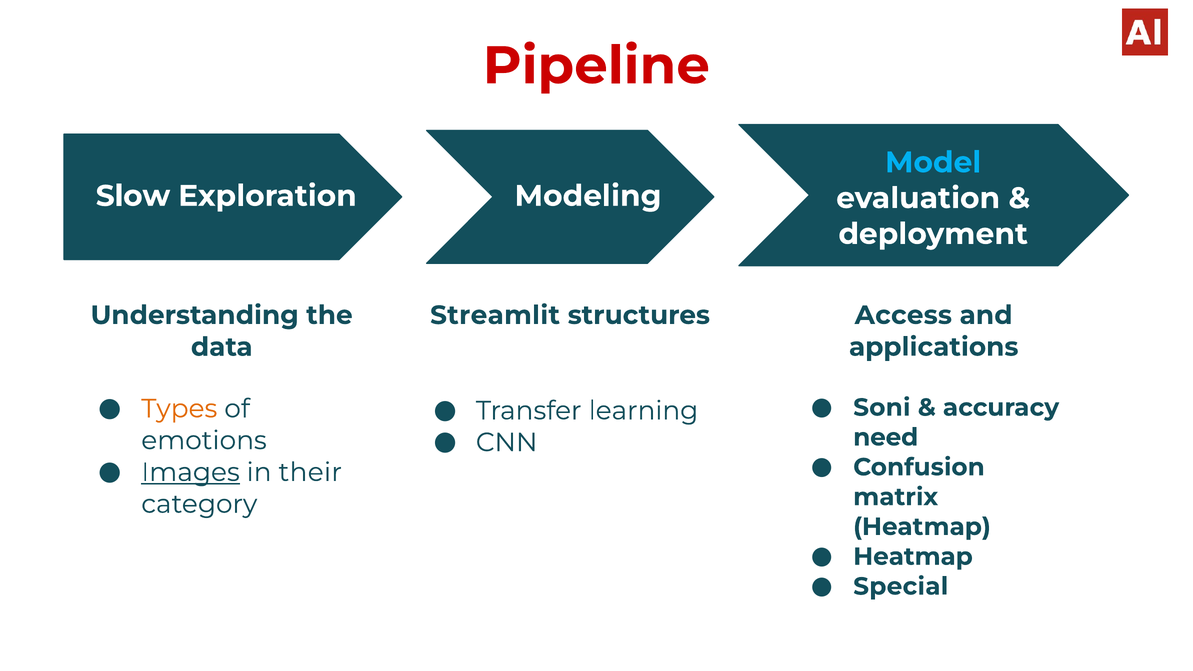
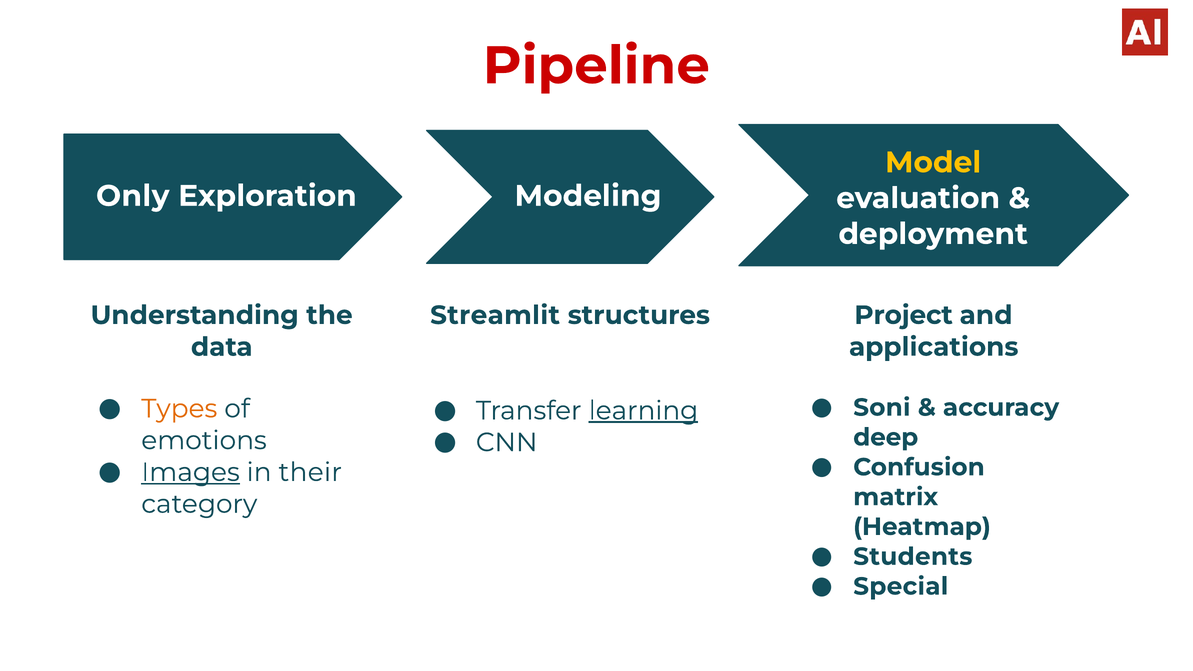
Model colour: light blue -> yellow
Slow: Slow -> Only
Access: Access -> Project
learning underline: none -> present
need: need -> deep
Heatmap at (913, 557): Heatmap -> Students
